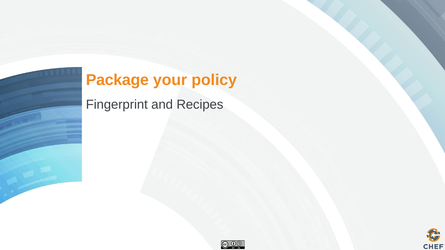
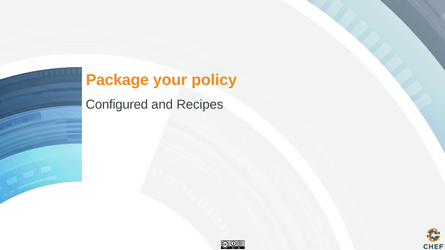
Fingerprint: Fingerprint -> Configured
